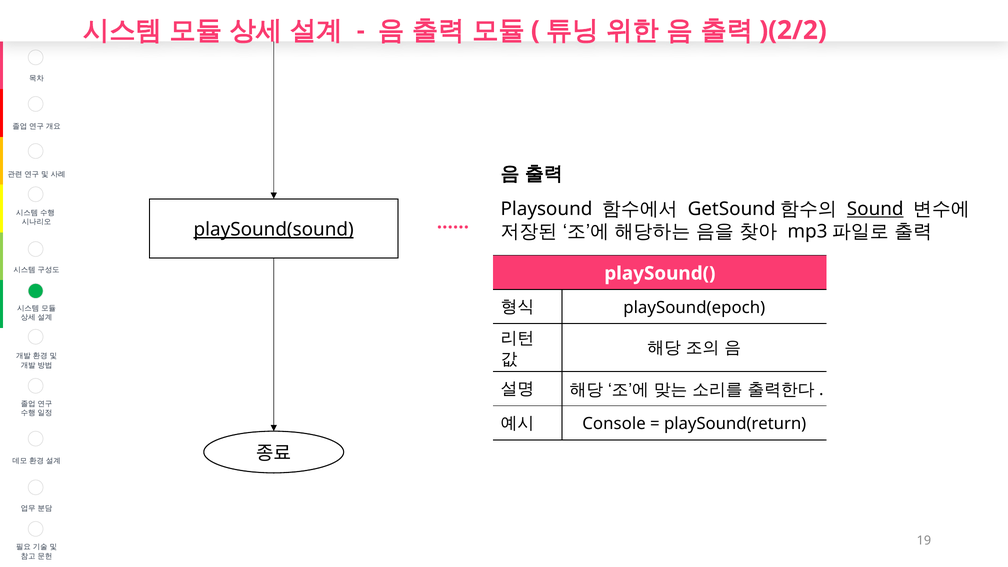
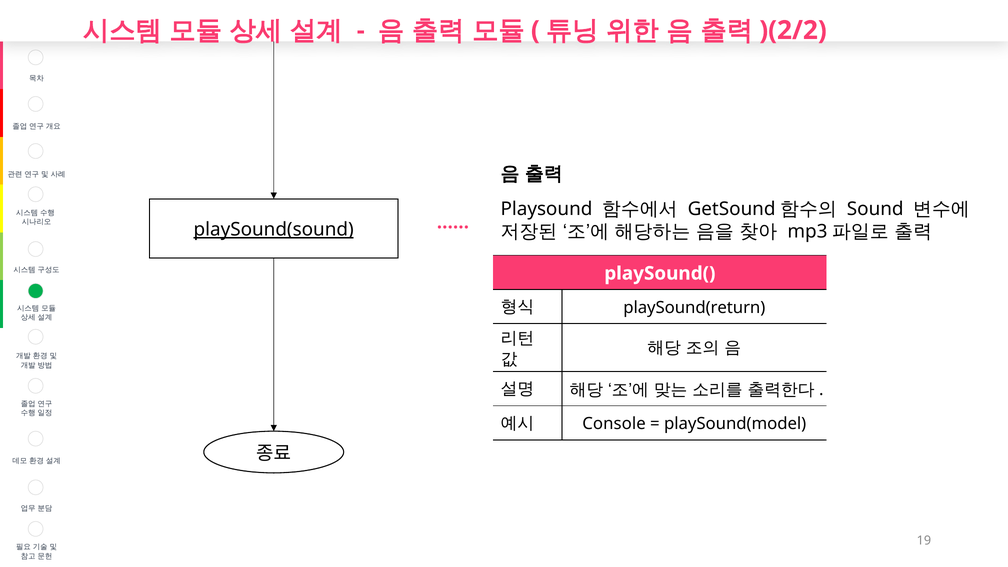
Sound underline: present -> none
playSound(epoch: playSound(epoch -> playSound(return
playSound(return: playSound(return -> playSound(model
